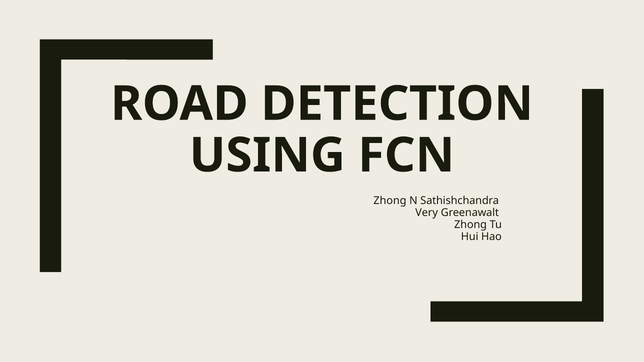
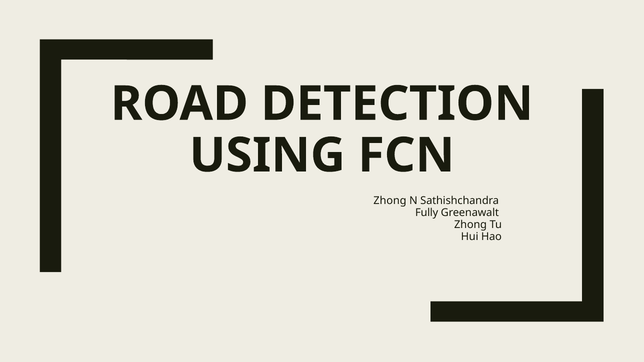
Very: Very -> Fully
